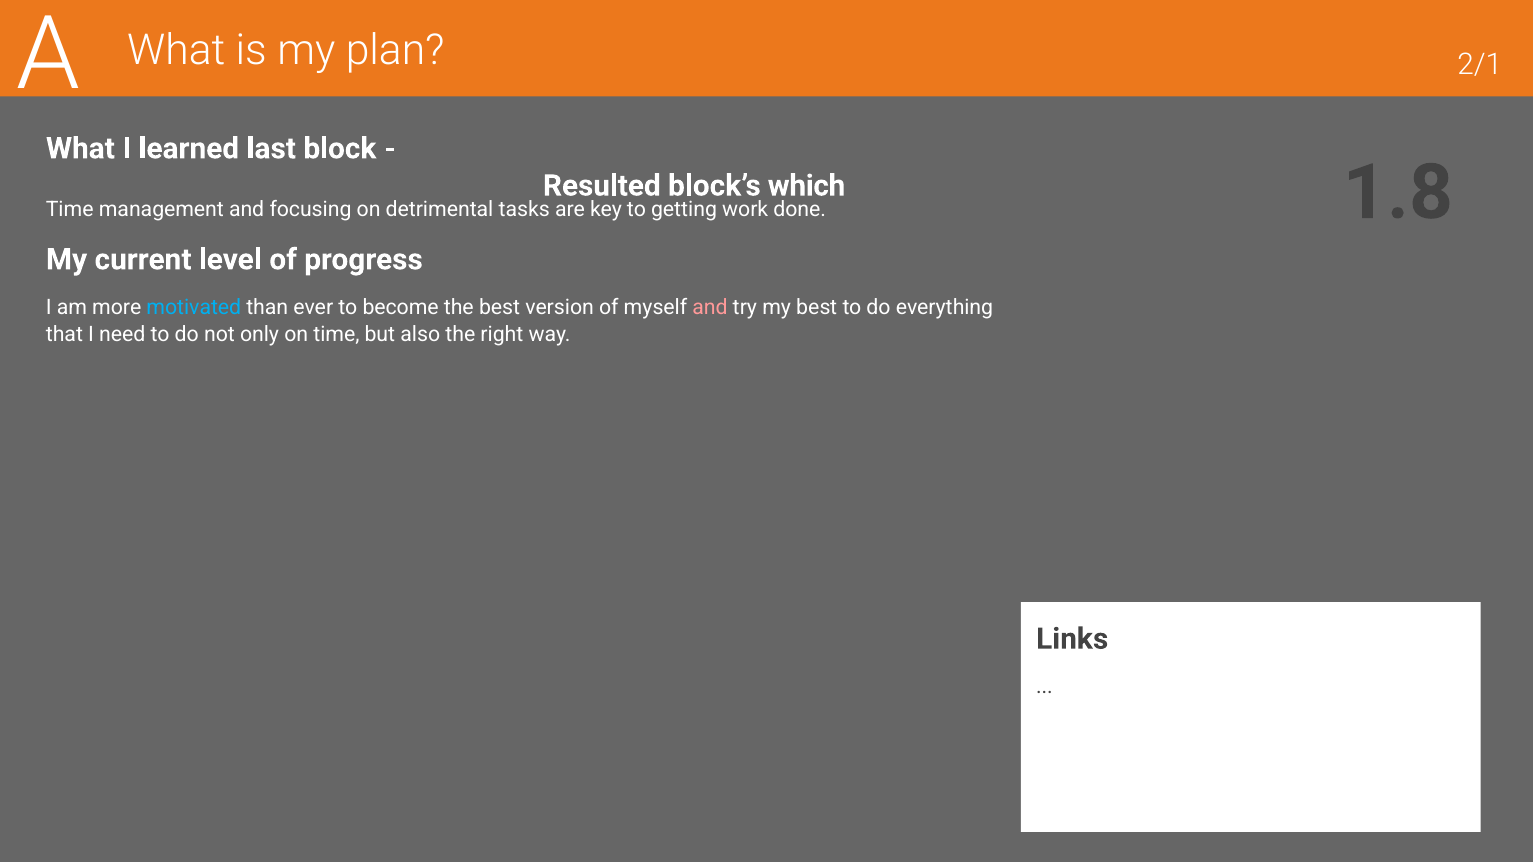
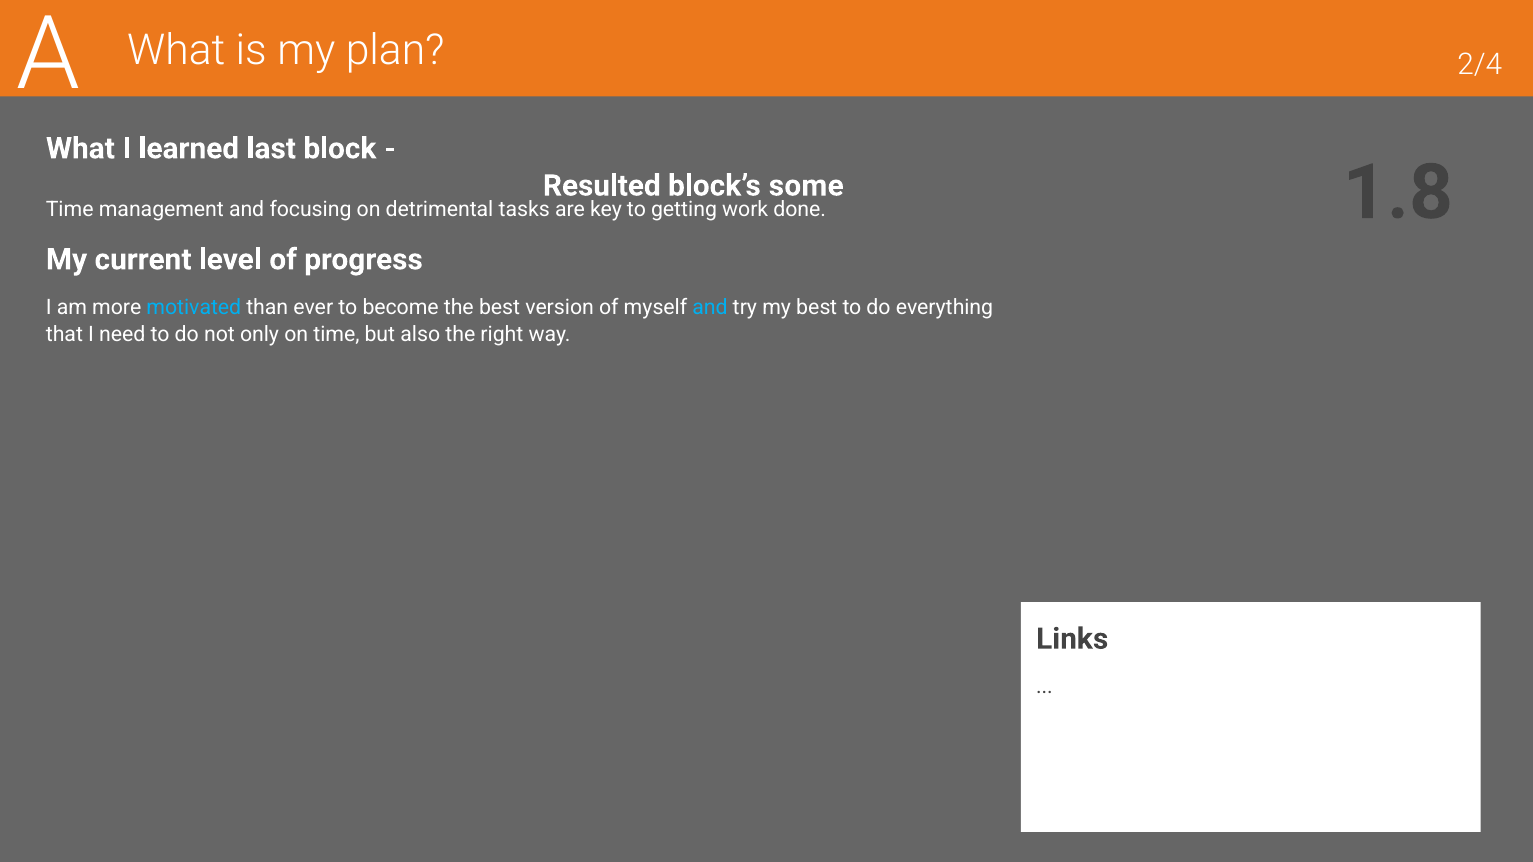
2/1: 2/1 -> 2/4
which: which -> some
and at (710, 308) colour: pink -> light blue
